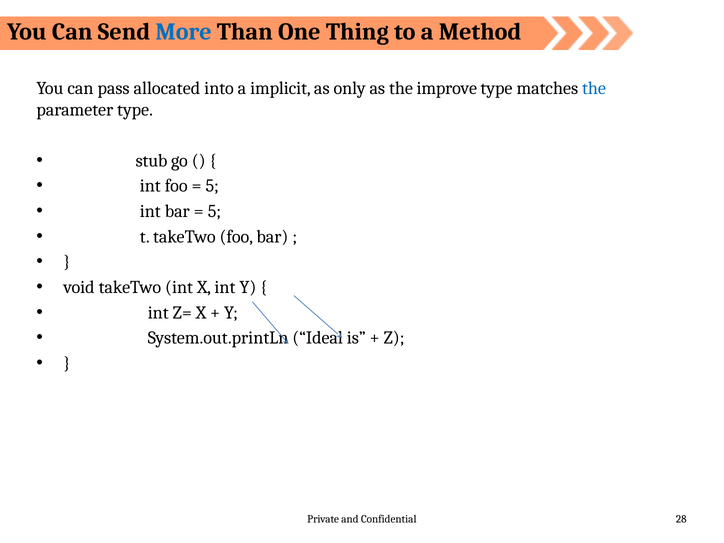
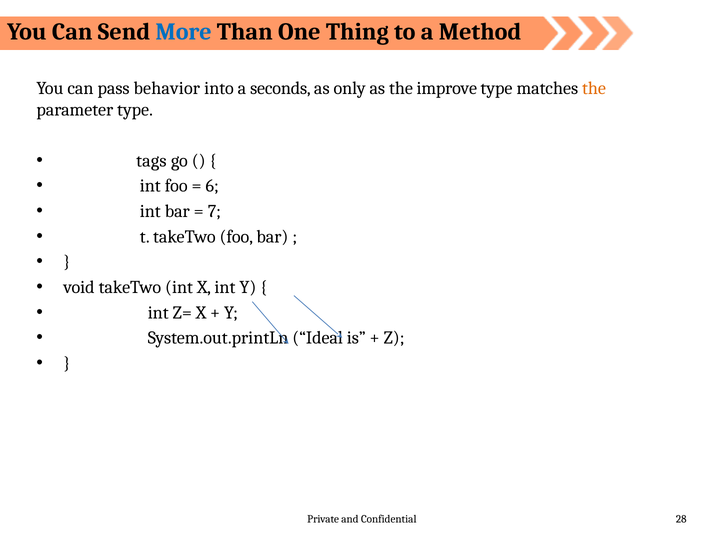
allocated: allocated -> behavior
implicit: implicit -> seconds
the at (594, 88) colour: blue -> orange
stub: stub -> tags
5 at (212, 186): 5 -> 6
5 at (214, 211): 5 -> 7
